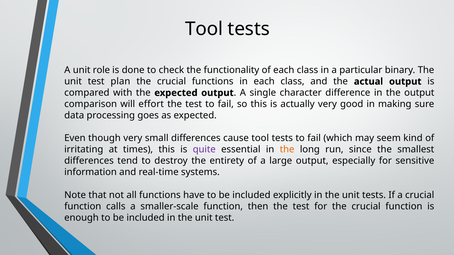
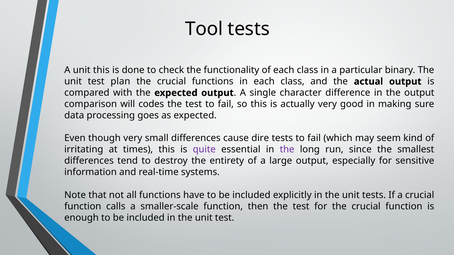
unit role: role -> this
effort: effort -> codes
cause tool: tool -> dire
the at (287, 150) colour: orange -> purple
